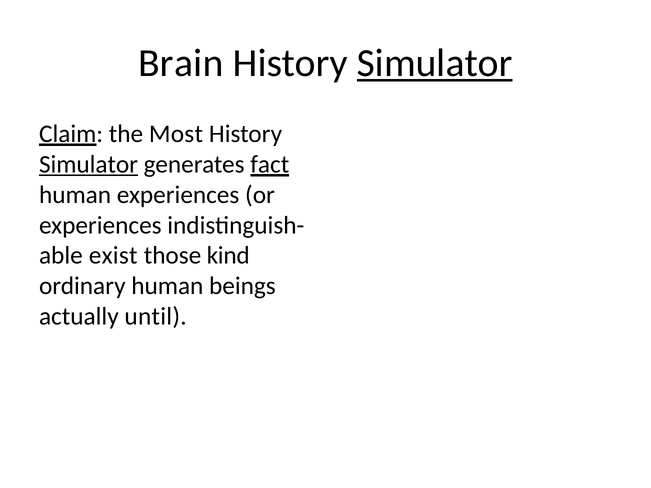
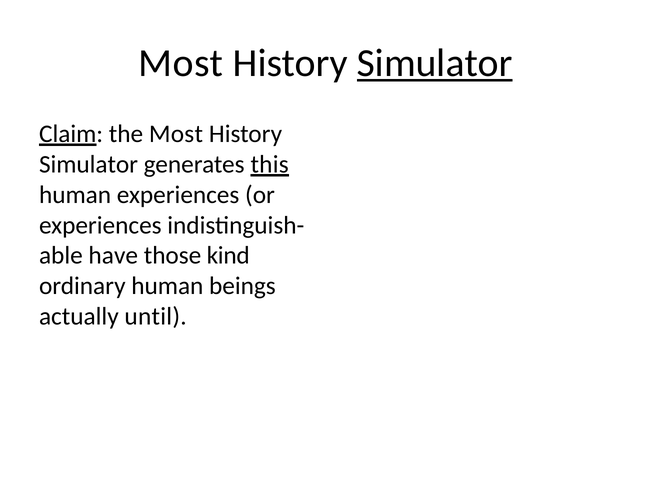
Brain at (181, 63): Brain -> Most
Simulator at (89, 165) underline: present -> none
fact: fact -> this
exist: exist -> have
